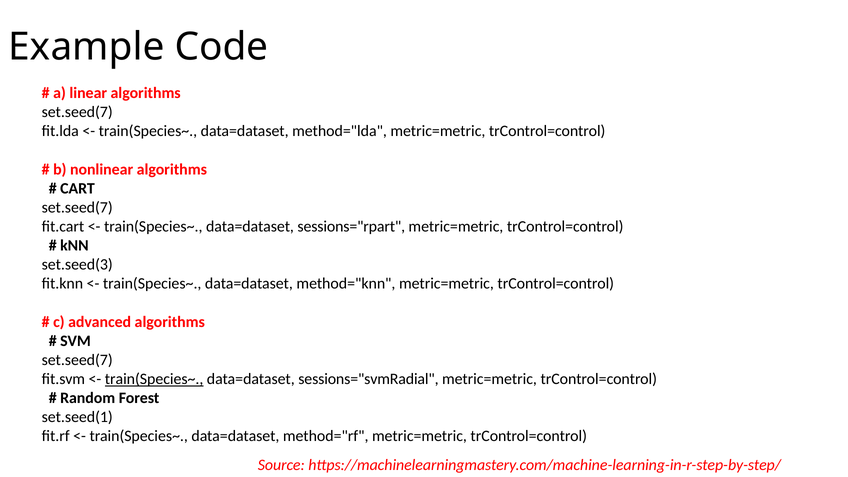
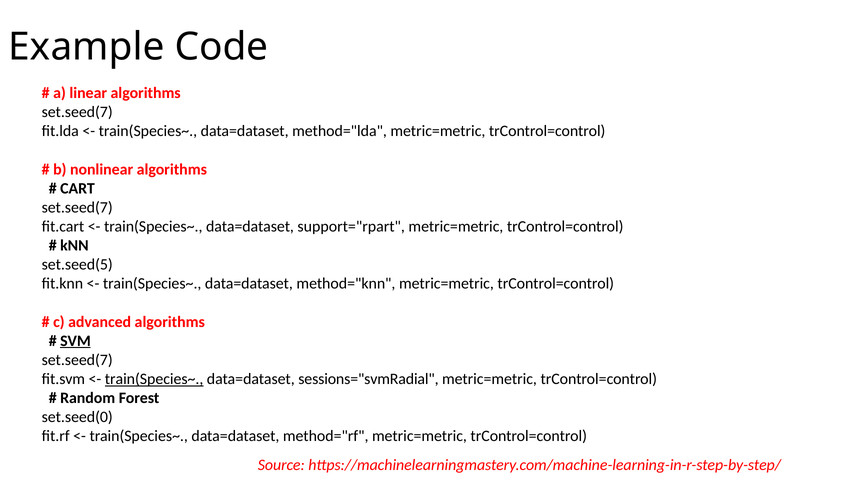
sessions="rpart: sessions="rpart -> support="rpart
set.seed(3: set.seed(3 -> set.seed(5
SVM underline: none -> present
set.seed(1: set.seed(1 -> set.seed(0
